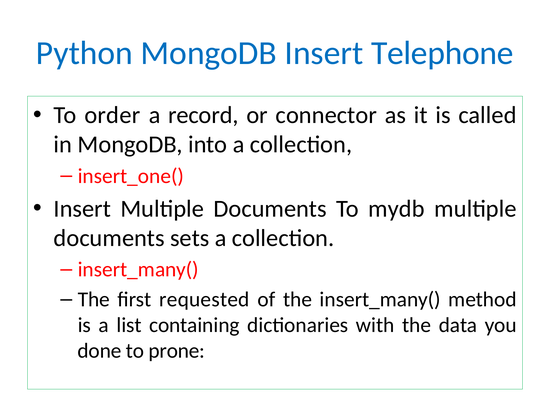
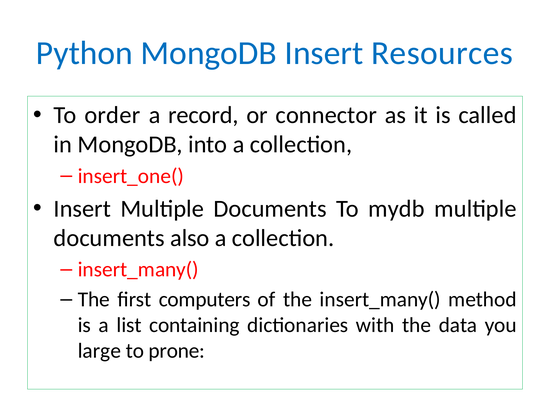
Telephone: Telephone -> Resources
sets: sets -> also
requested: requested -> computers
done: done -> large
